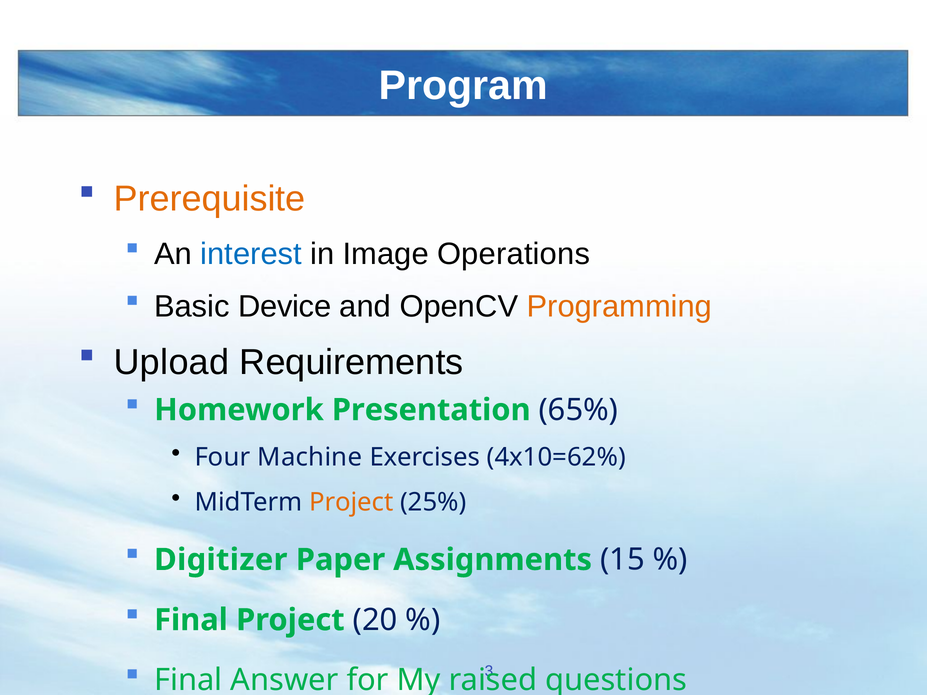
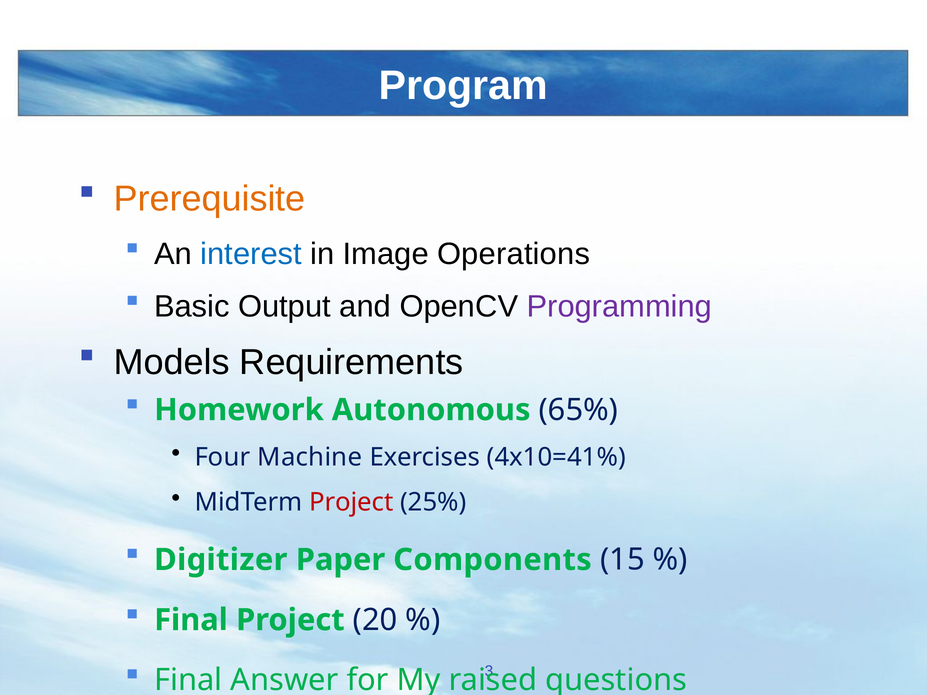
Device: Device -> Output
Programming colour: orange -> purple
Upload: Upload -> Models
Presentation: Presentation -> Autonomous
4x10=62%: 4x10=62% -> 4x10=41%
Project at (351, 502) colour: orange -> red
Assignments: Assignments -> Components
